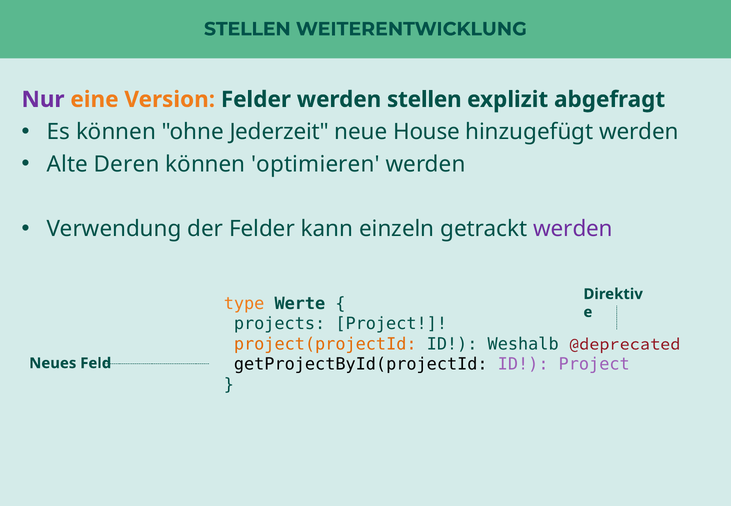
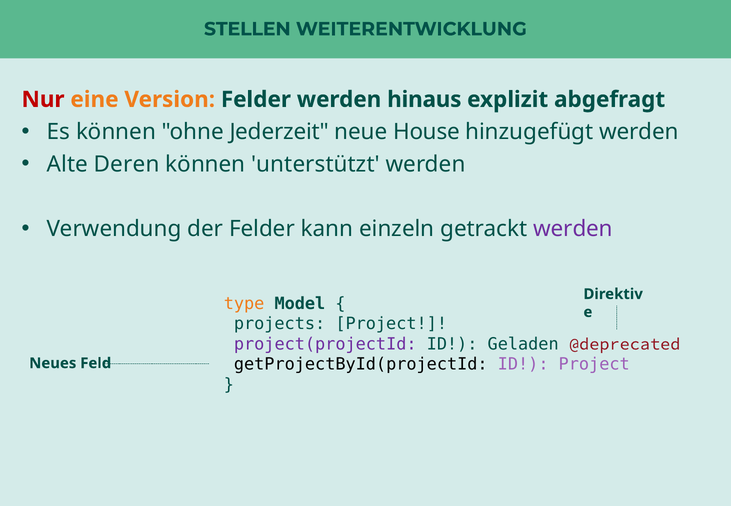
Nur colour: purple -> red
werden stellen: stellen -> hinaus
optimieren: optimieren -> unterstützt
Werte: Werte -> Model
project(projectId colour: orange -> purple
Weshalb: Weshalb -> Geladen
